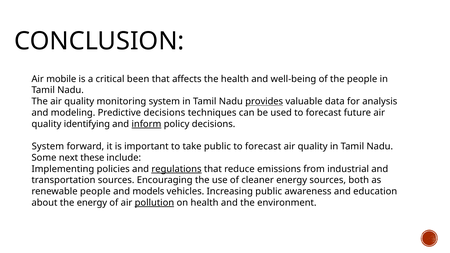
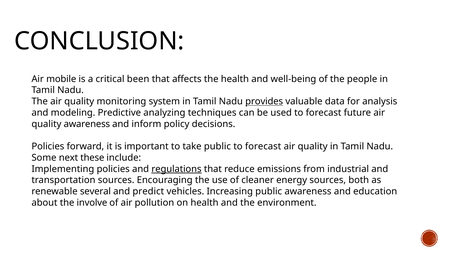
Predictive decisions: decisions -> analyzing
quality identifying: identifying -> awareness
inform underline: present -> none
System at (48, 147): System -> Policies
renewable people: people -> several
models: models -> predict
the energy: energy -> involve
pollution underline: present -> none
